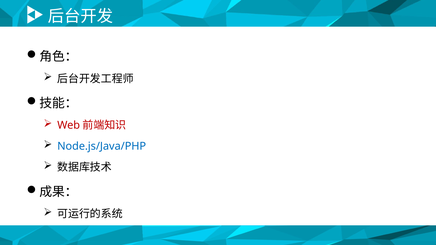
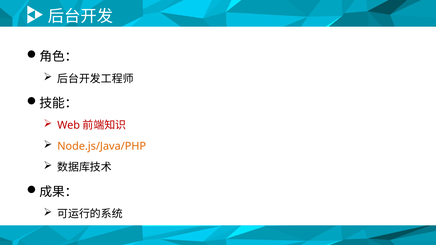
Node.js/Java/PHP colour: blue -> orange
